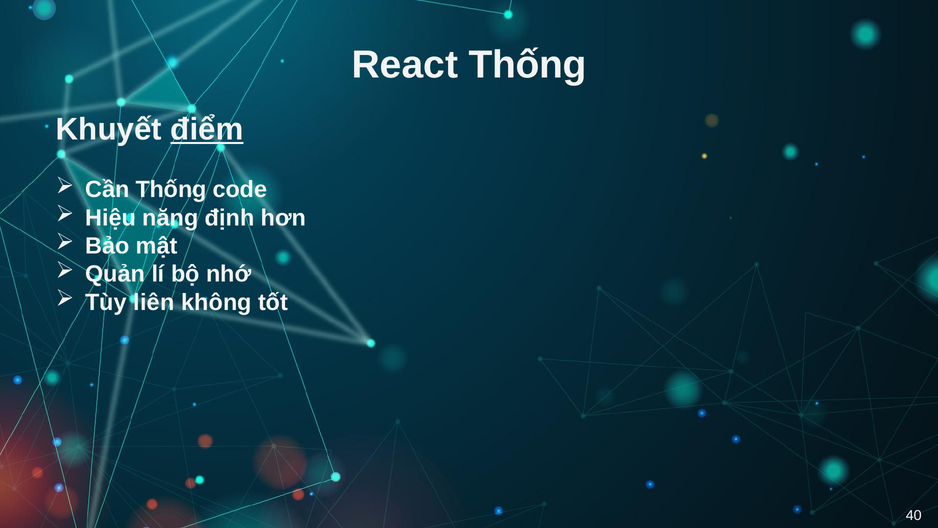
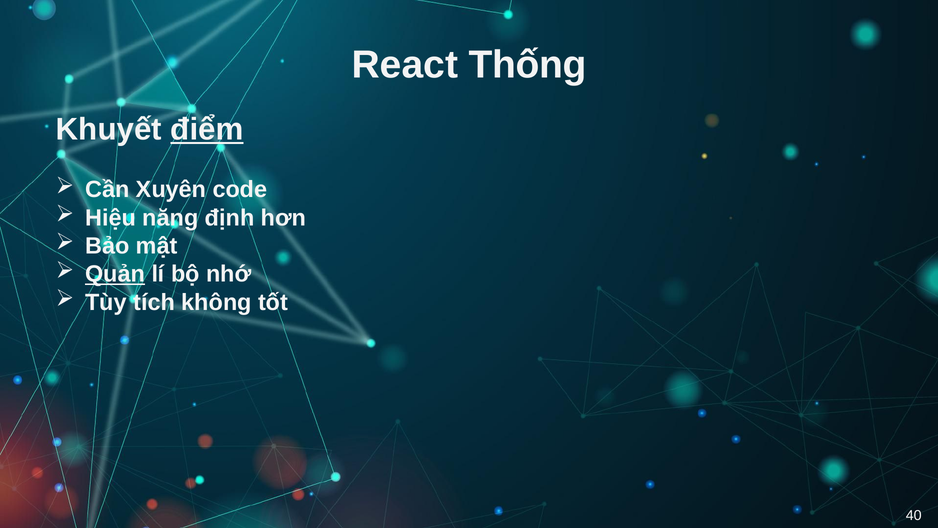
Cần Thống: Thống -> Xuyên
Quản underline: none -> present
liên: liên -> tích
